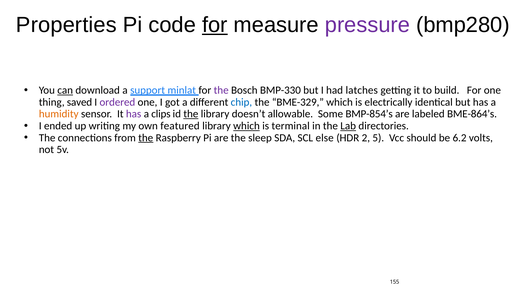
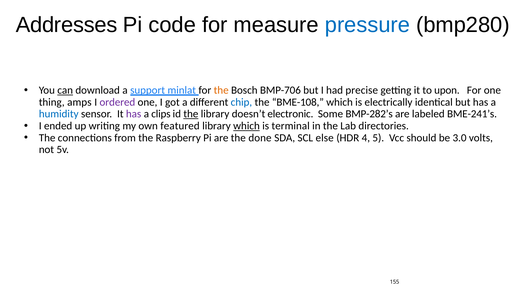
Properties: Properties -> Addresses
for at (215, 25) underline: present -> none
pressure colour: purple -> blue
the at (221, 90) colour: purple -> orange
BMP-330: BMP-330 -> BMP-706
latches: latches -> precise
build: build -> upon
saved: saved -> amps
BME-329: BME-329 -> BME-108
humidity colour: orange -> blue
allowable: allowable -> electronic
BMP-854’s: BMP-854’s -> BMP-282’s
BME-864’s: BME-864’s -> BME-241’s
Lab underline: present -> none
the at (146, 138) underline: present -> none
sleep: sleep -> done
2: 2 -> 4
6.2: 6.2 -> 3.0
